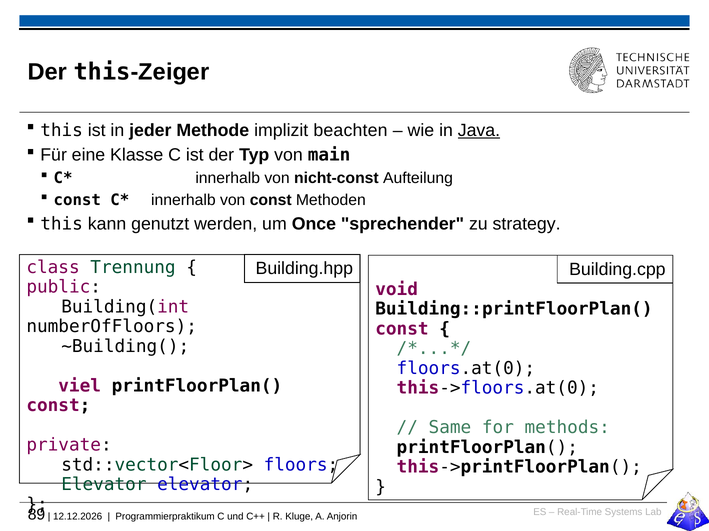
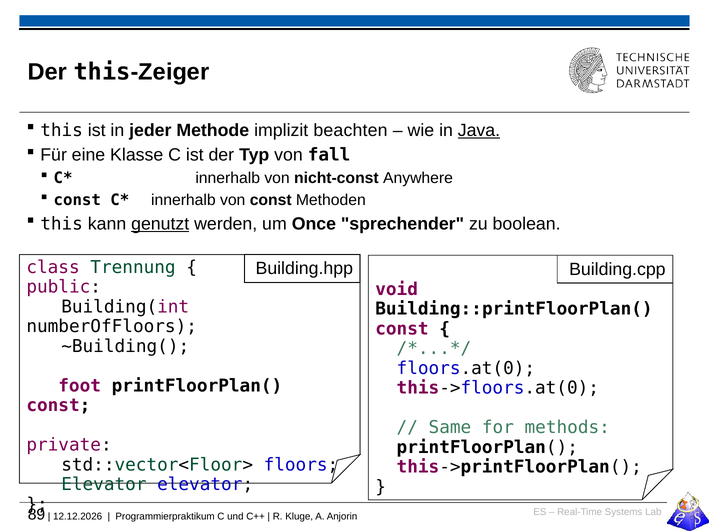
main: main -> fall
Aufteilung: Aufteilung -> Anywhere
genutzt underline: none -> present
strategy: strategy -> boolean
viel: viel -> foot
